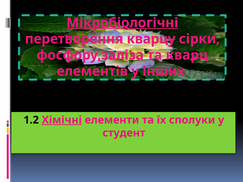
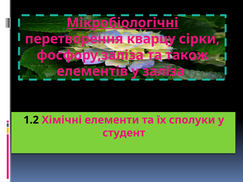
кварц: кварц -> також
інших: інших -> заліза
Хімічні underline: present -> none
